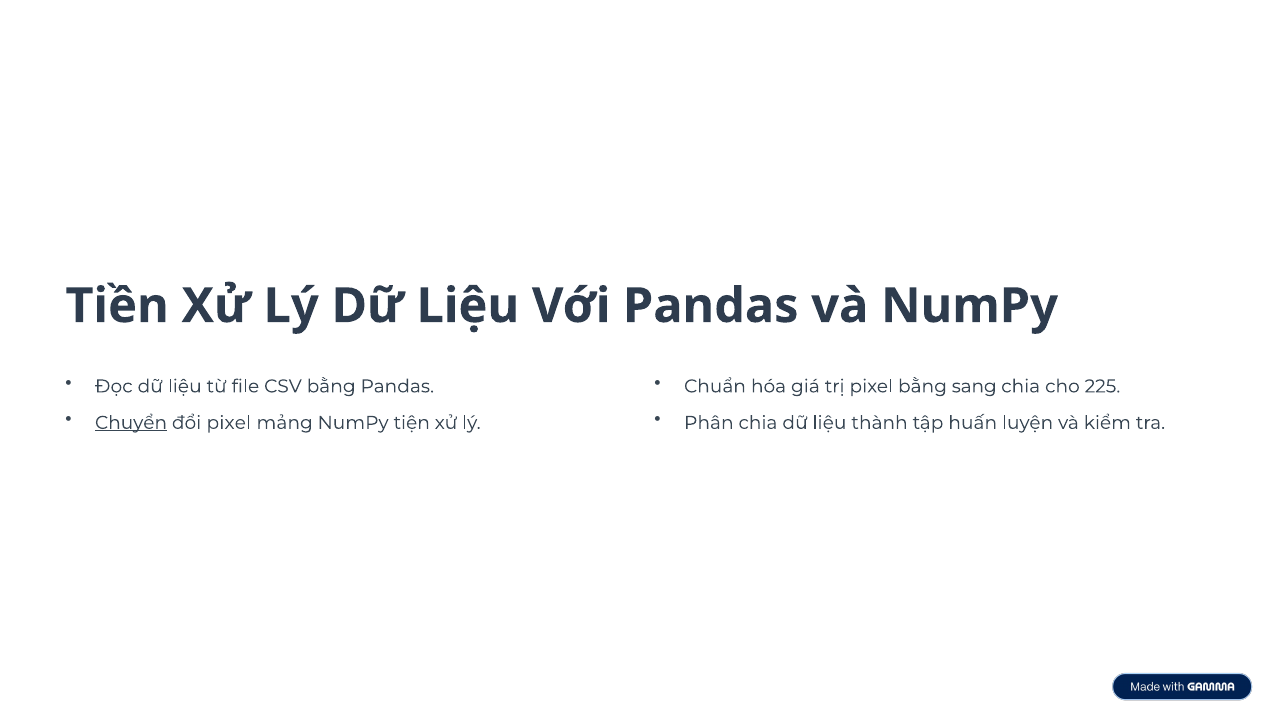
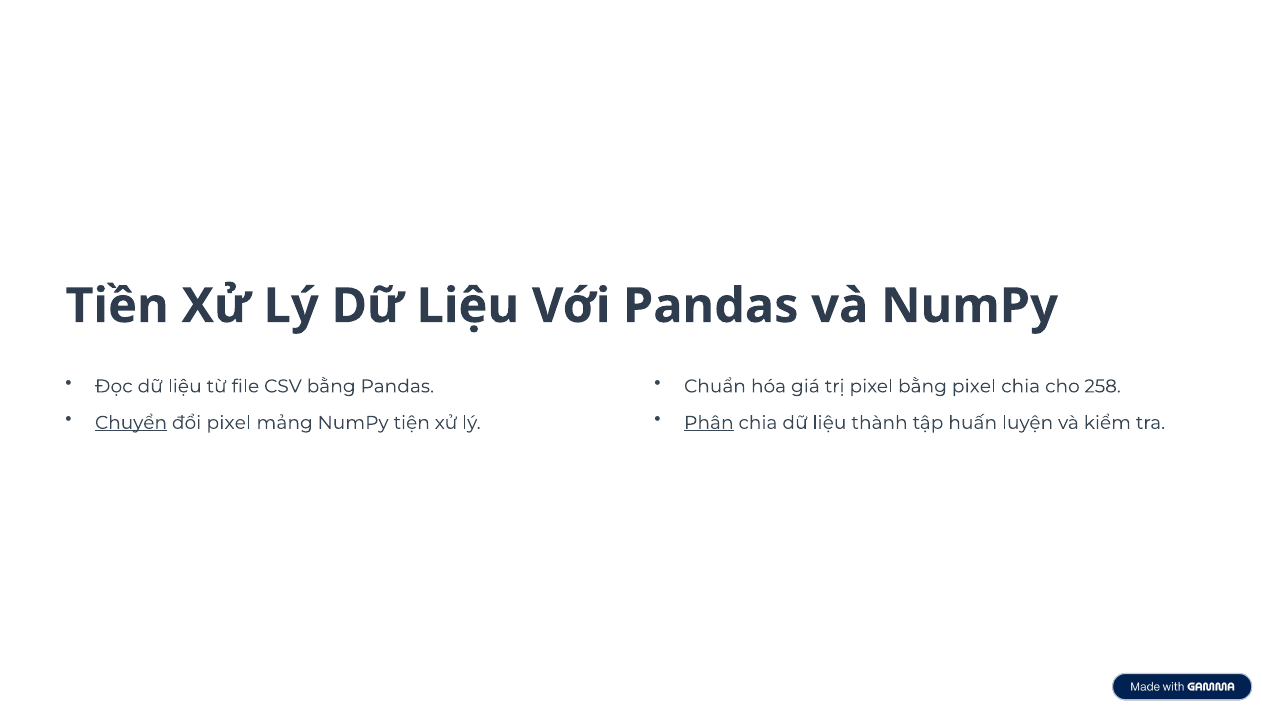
bằng sang: sang -> pixel
225: 225 -> 258
Phân underline: none -> present
